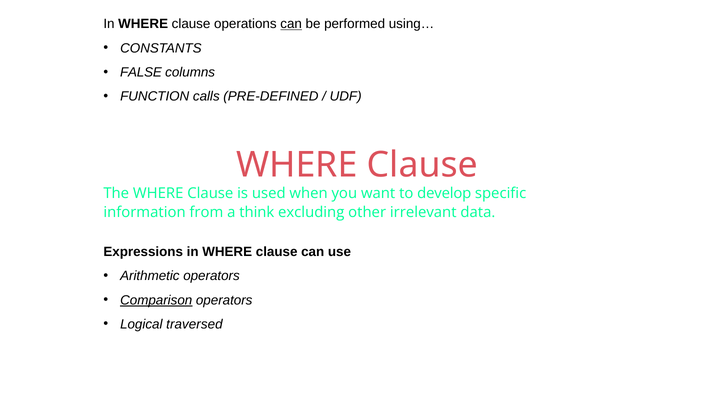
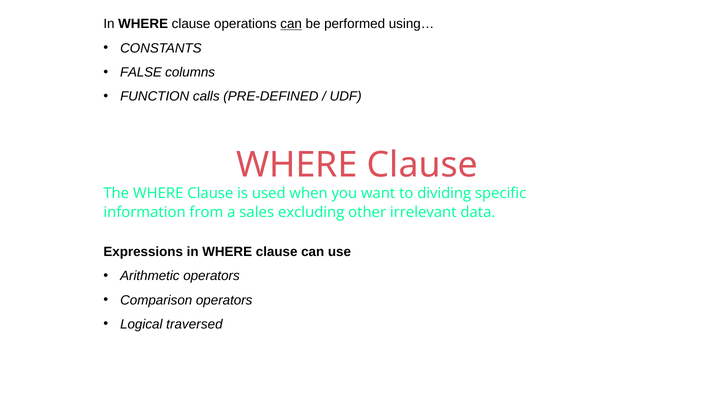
develop: develop -> dividing
think: think -> sales
Comparison underline: present -> none
